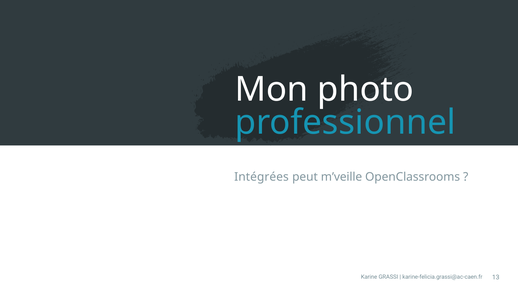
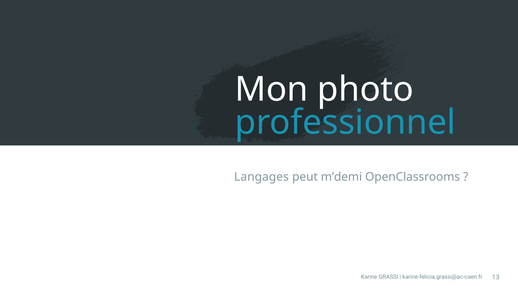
Intégrées: Intégrées -> Langages
m’veille: m’veille -> m’demi
